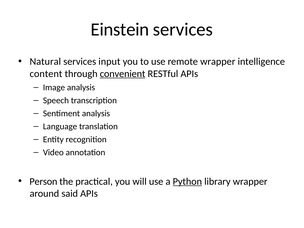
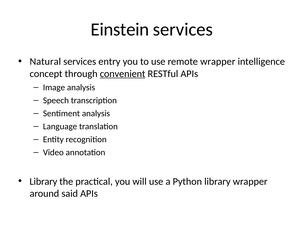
input: input -> entry
content: content -> concept
Person at (43, 181): Person -> Library
Python underline: present -> none
